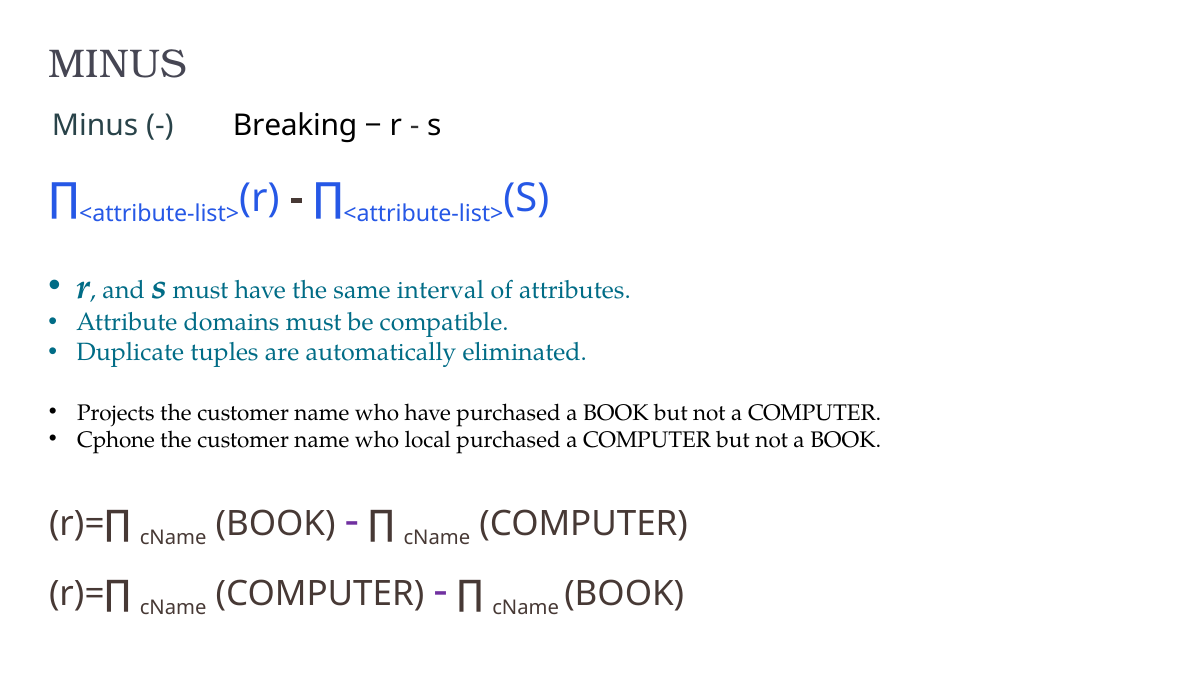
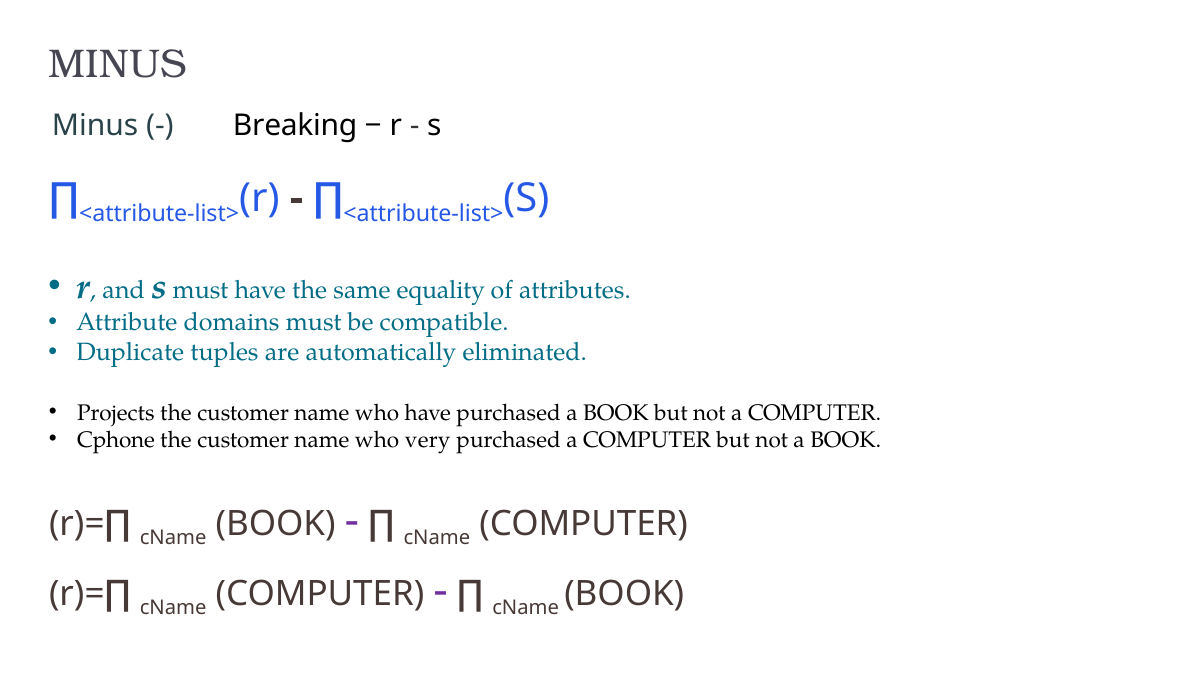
interval: interval -> equality
local: local -> very
